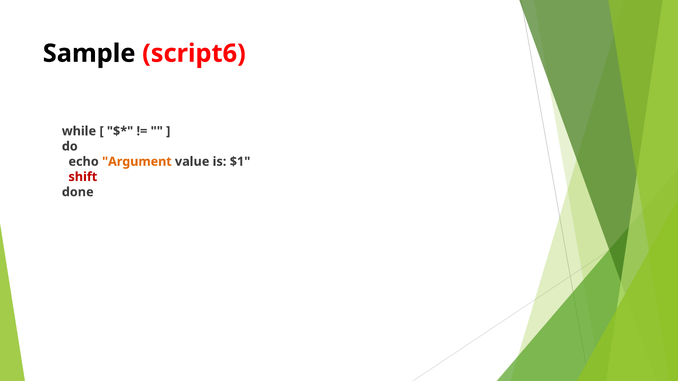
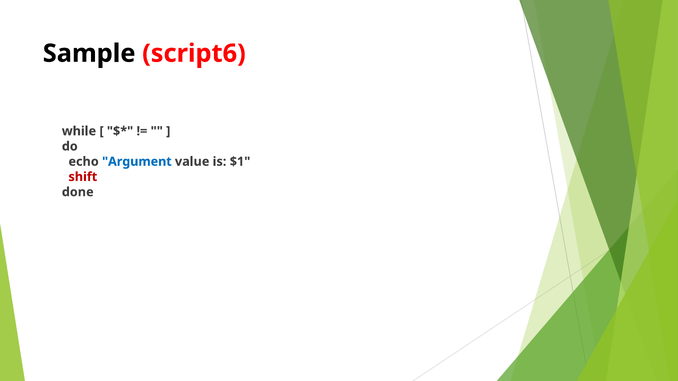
Argument colour: orange -> blue
